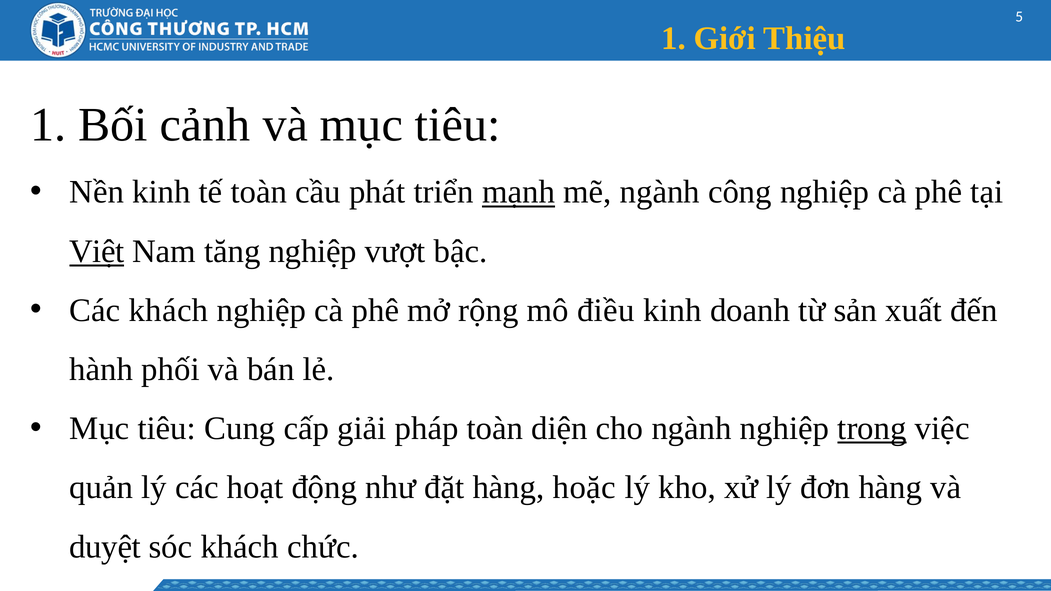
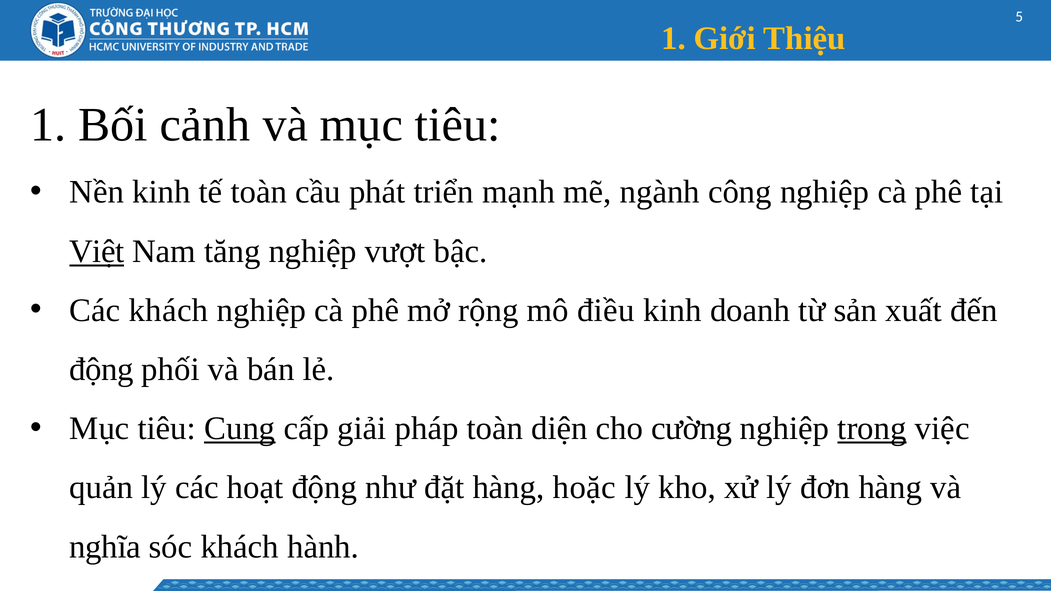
mạnh underline: present -> none
hành at (101, 370): hành -> động
Cung underline: none -> present
cho ngành: ngành -> cường
duyệt: duyệt -> nghĩa
chức: chức -> hành
